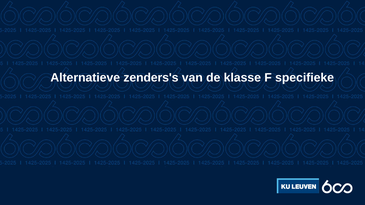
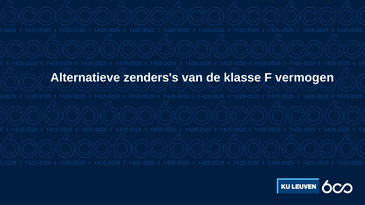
specifieke: specifieke -> vermogen
